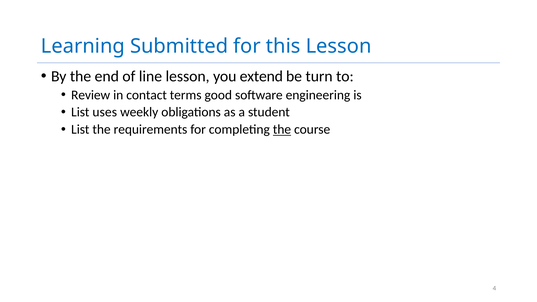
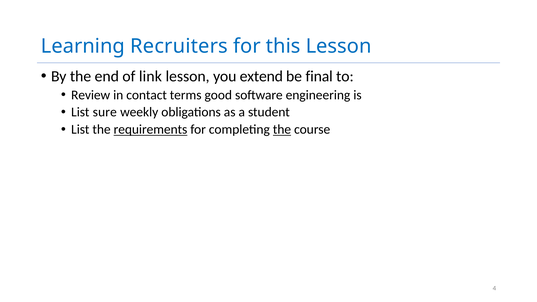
Submitted: Submitted -> Recruiters
line: line -> link
turn: turn -> final
uses: uses -> sure
requirements underline: none -> present
